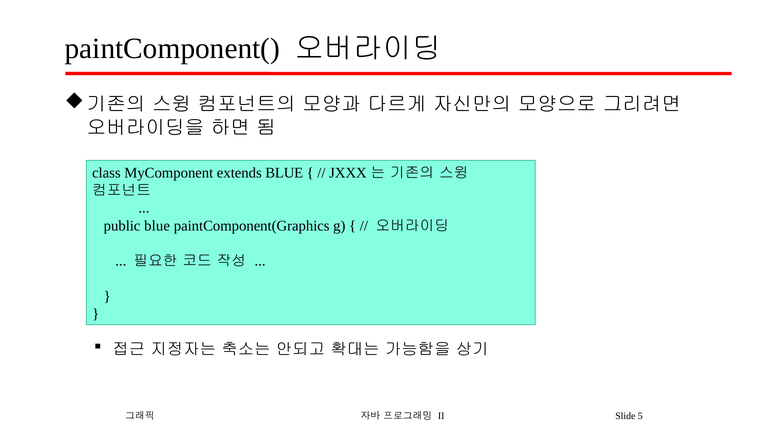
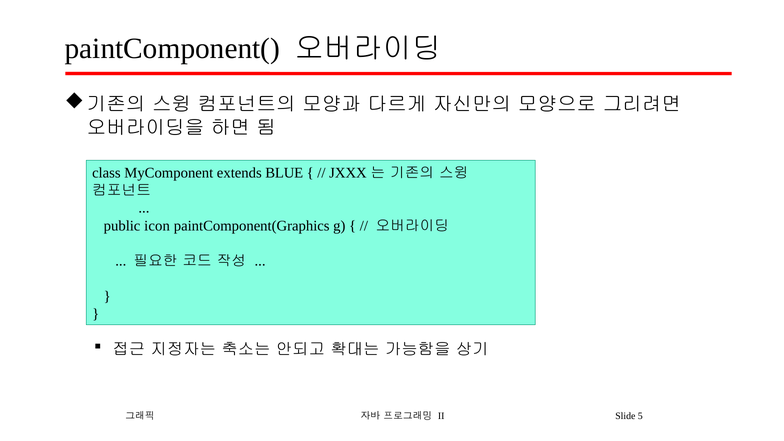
public blue: blue -> icon
